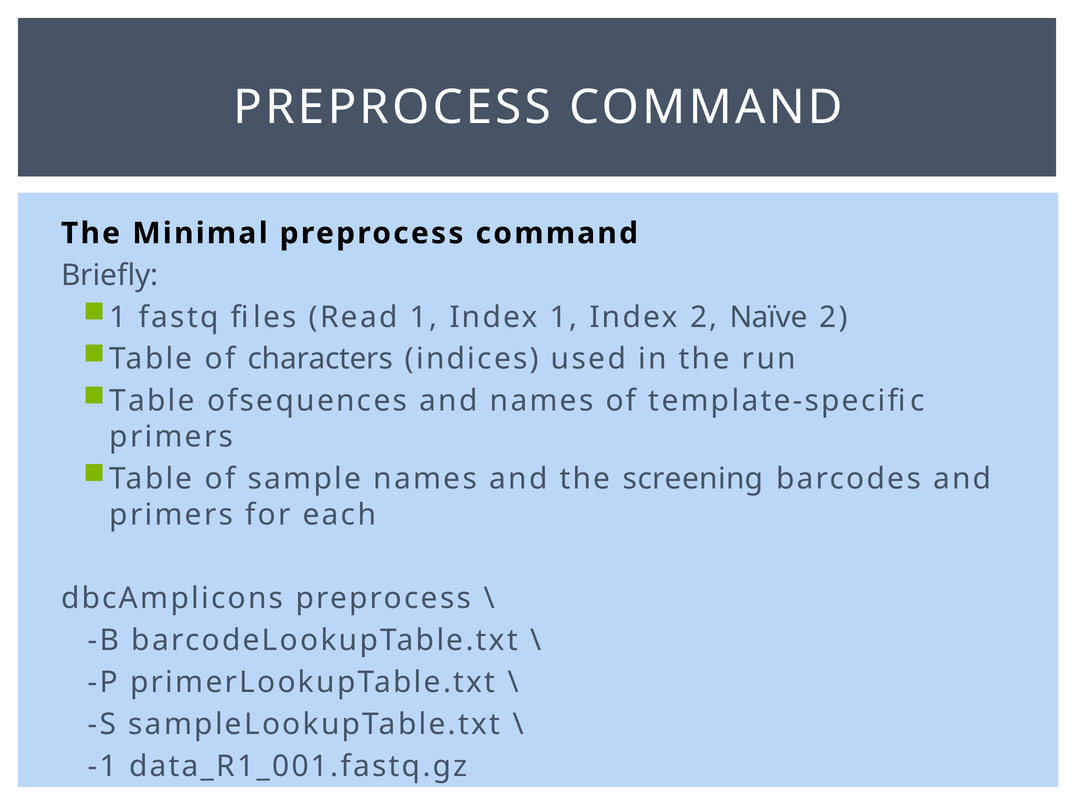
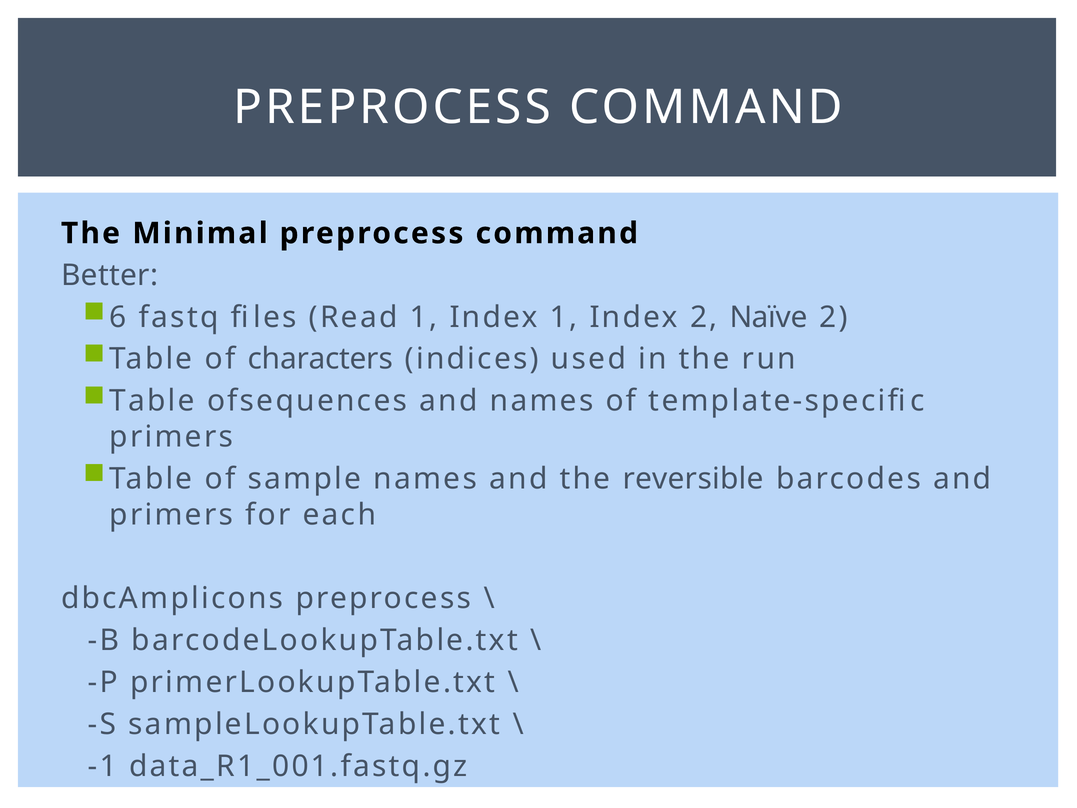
Briefly: Briefly -> Better
1 at (118, 317): 1 -> 6
screening: screening -> reversible
